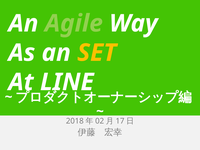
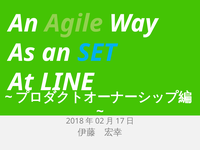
SET colour: yellow -> light blue
